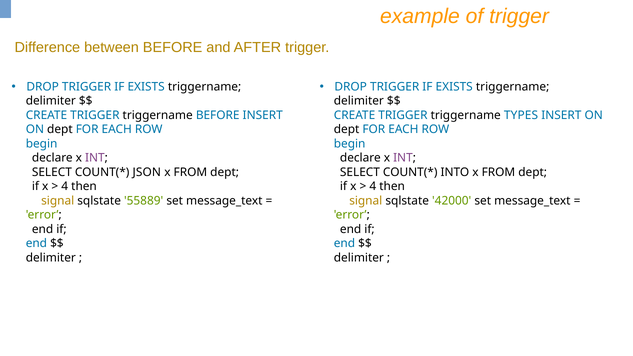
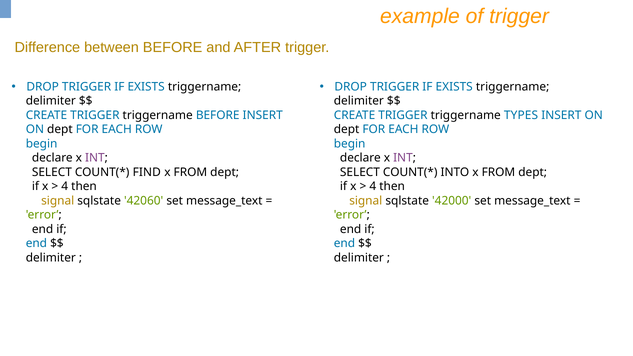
JSON: JSON -> FIND
55889: 55889 -> 42060
